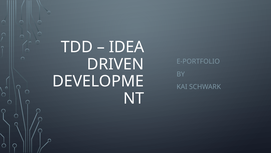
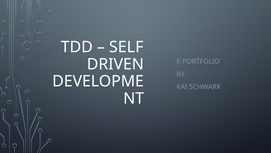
IDEA: IDEA -> SELF
